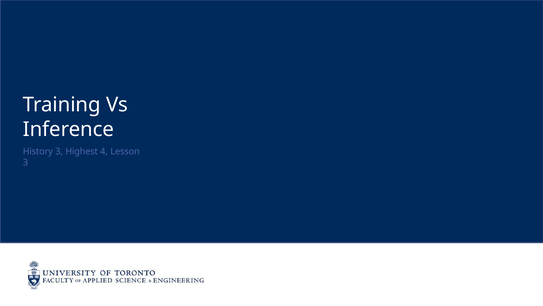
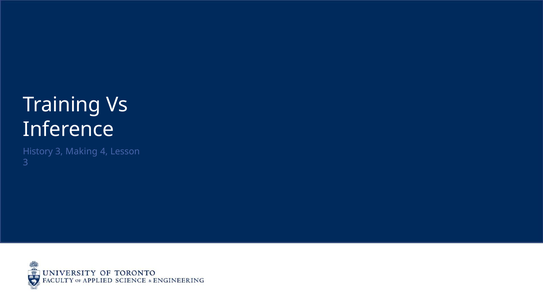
Highest: Highest -> Making
